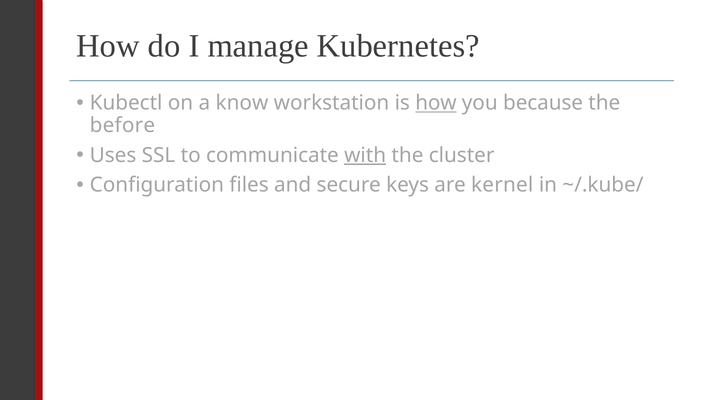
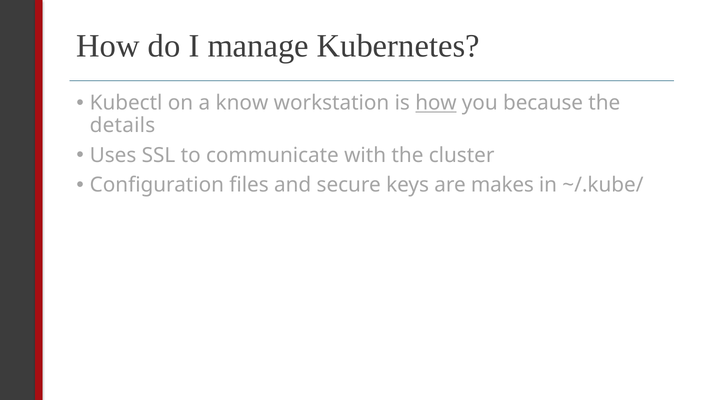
before: before -> details
with underline: present -> none
kernel: kernel -> makes
